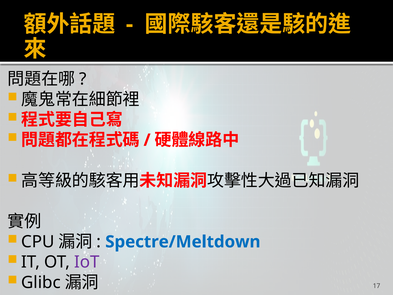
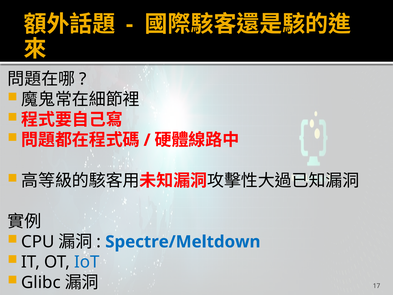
IoT colour: purple -> blue
